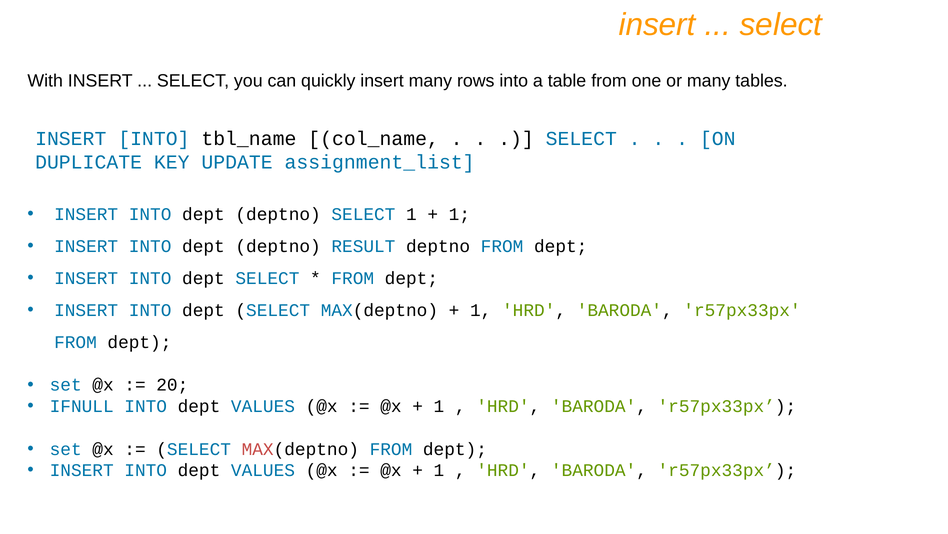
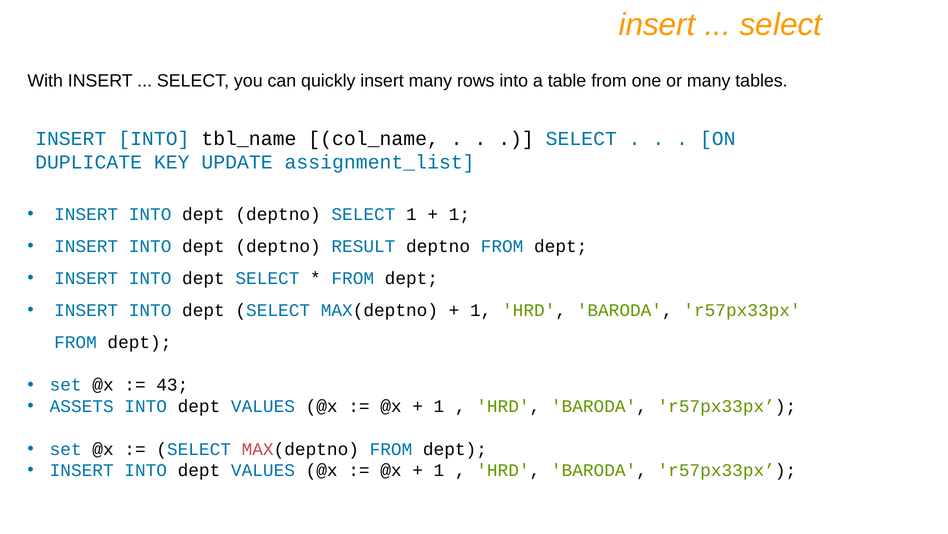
20: 20 -> 43
IFNULL: IFNULL -> ASSETS
